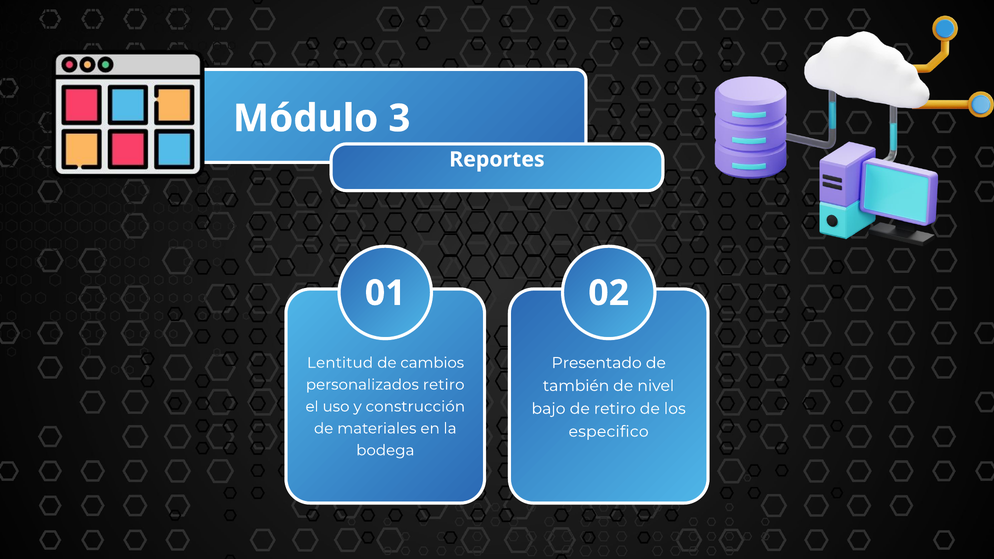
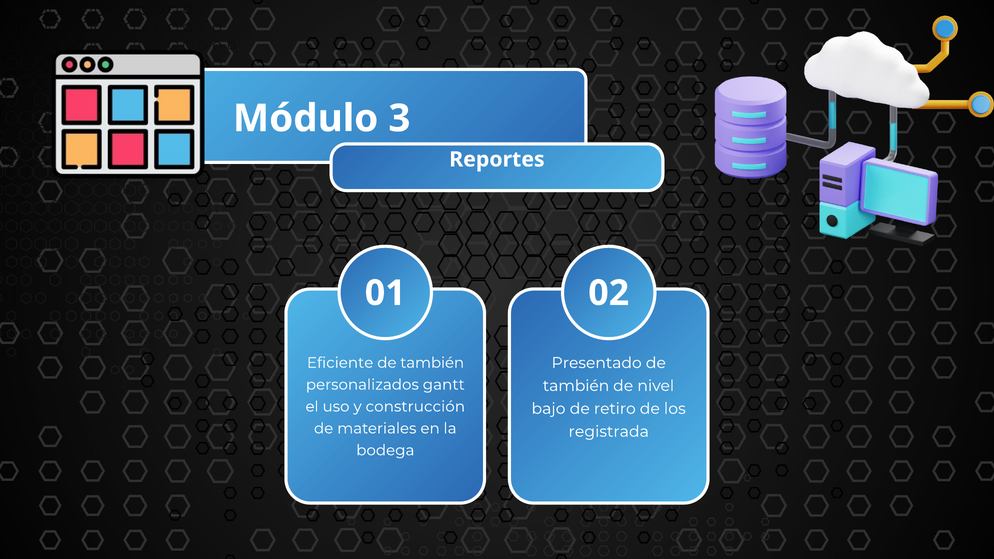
Lentitud: Lentitud -> Eficiente
cambios at (432, 363): cambios -> también
personalizados retiro: retiro -> gantt
especifico: especifico -> registrada
